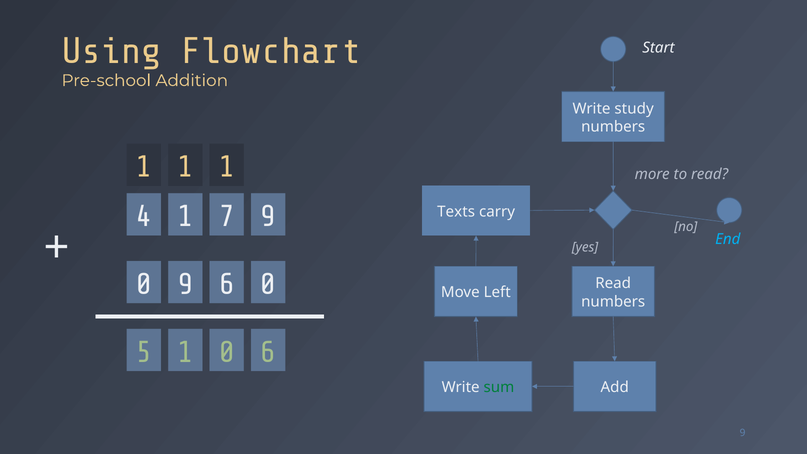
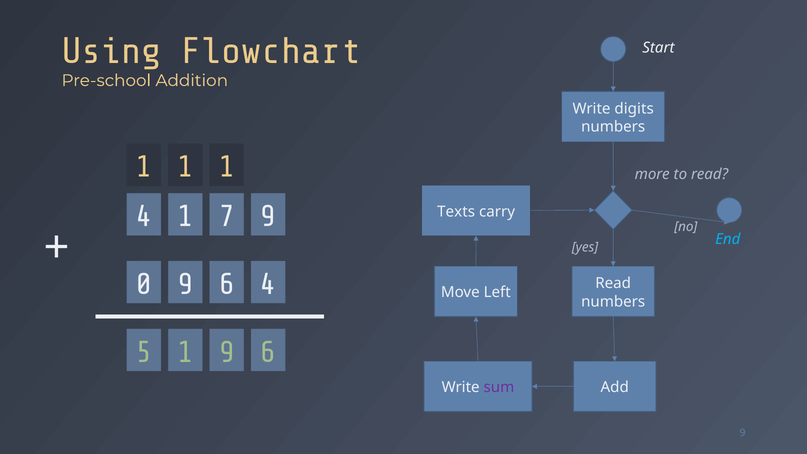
study: study -> digits
6 0: 0 -> 4
1 0: 0 -> 9
sum colour: green -> purple
